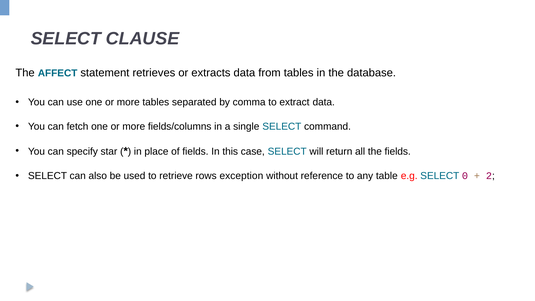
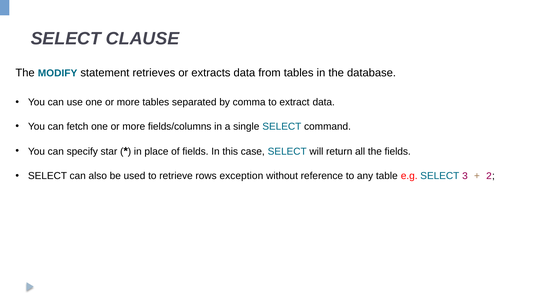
AFFECT: AFFECT -> MODIFY
0: 0 -> 3
